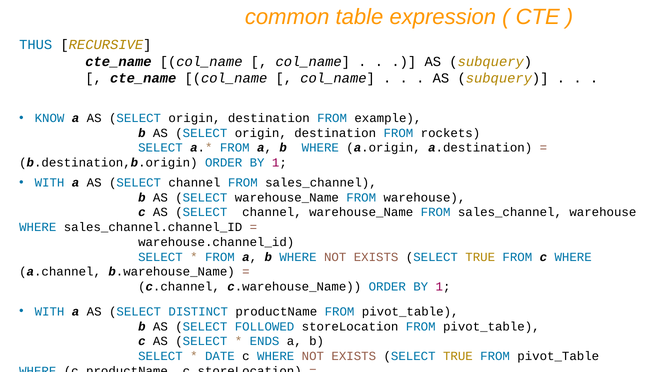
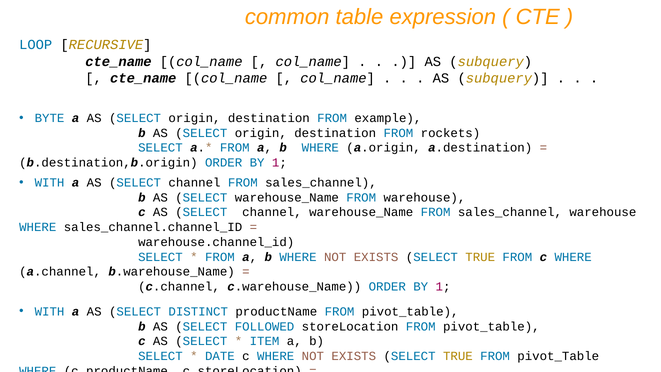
THUS: THUS -> LOOP
KNOW: KNOW -> BYTE
ENDS: ENDS -> ITEM
